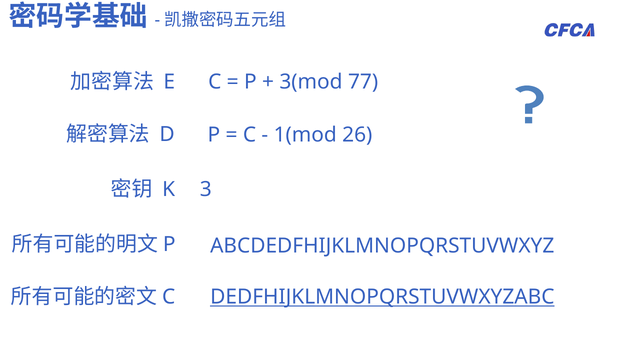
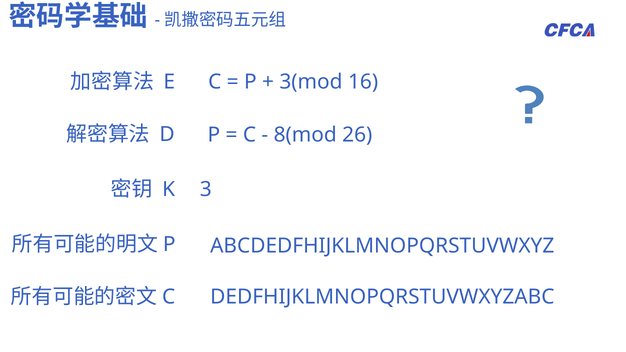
77: 77 -> 16
1(mod: 1(mod -> 8(mod
DEDFHIJKLMNOPQRSTUVWXYZABC underline: present -> none
